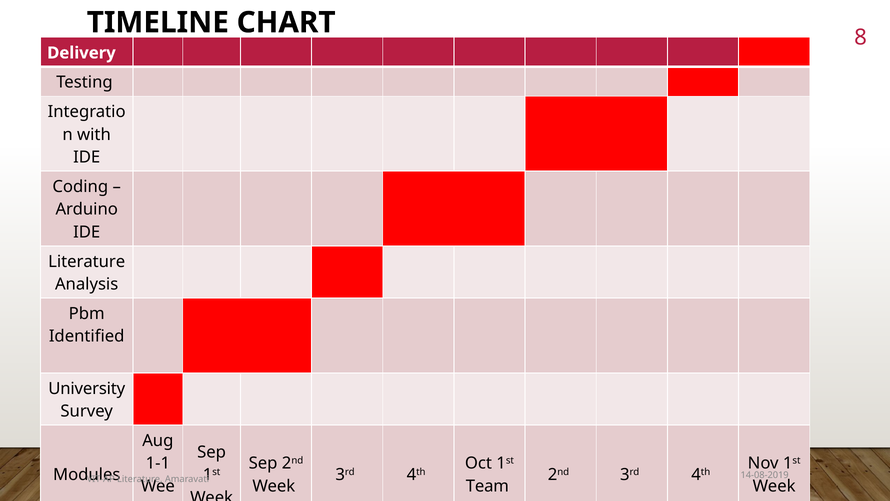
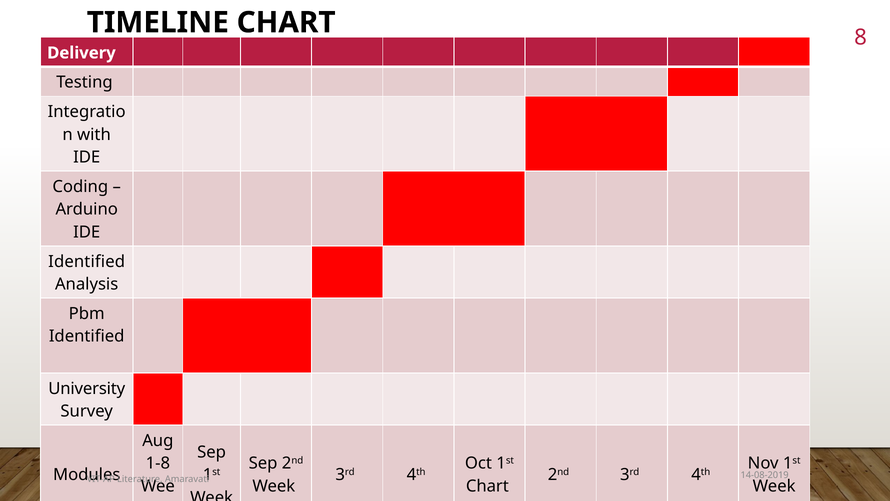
Literature at (87, 261): Literature -> Identified
1-1: 1-1 -> 1-8
Team at (487, 486): Team -> Chart
